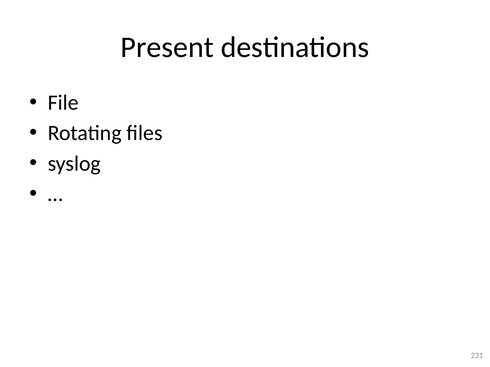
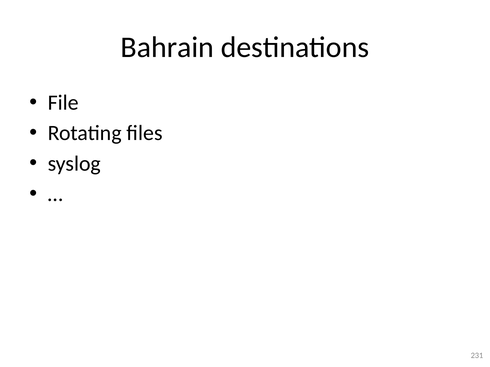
Present: Present -> Bahrain
